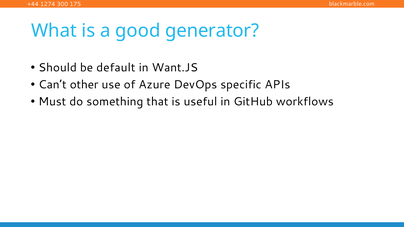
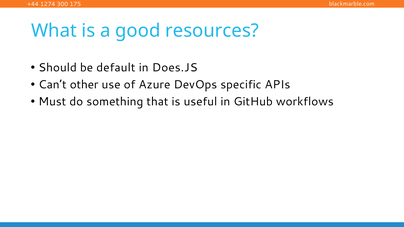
generator: generator -> resources
Want.JS: Want.JS -> Does.JS
